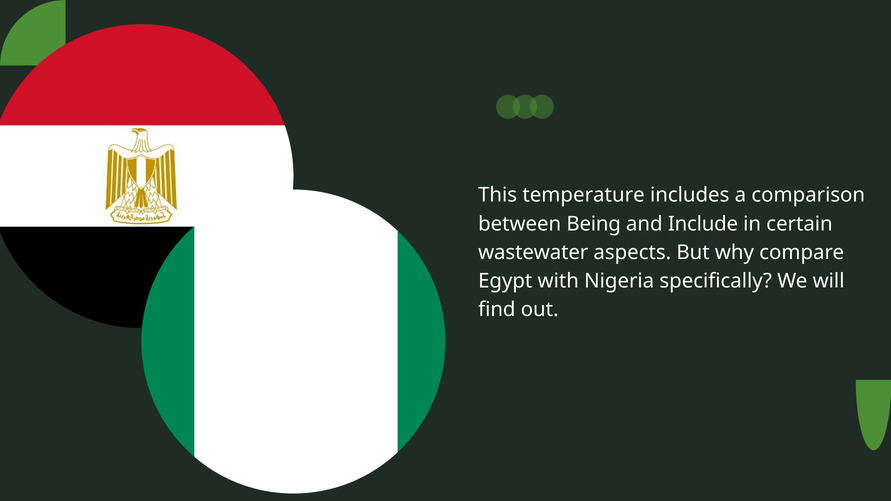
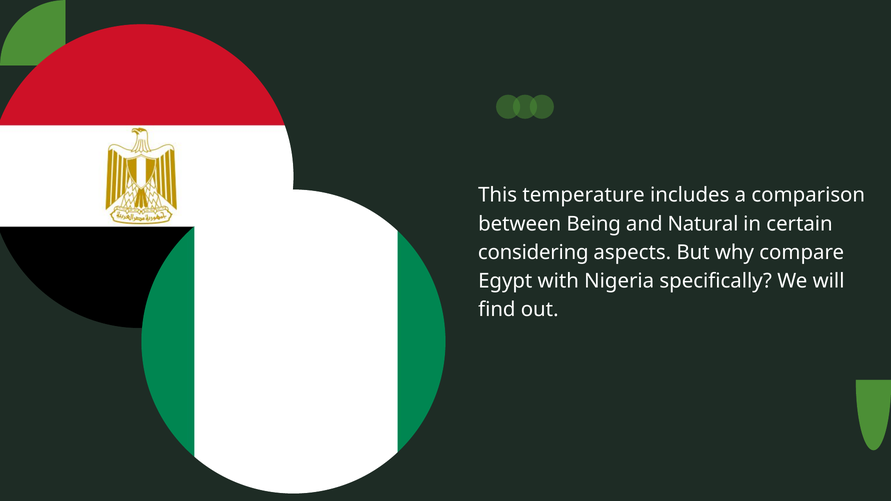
Include: Include -> Natural
wastewater: wastewater -> considering
